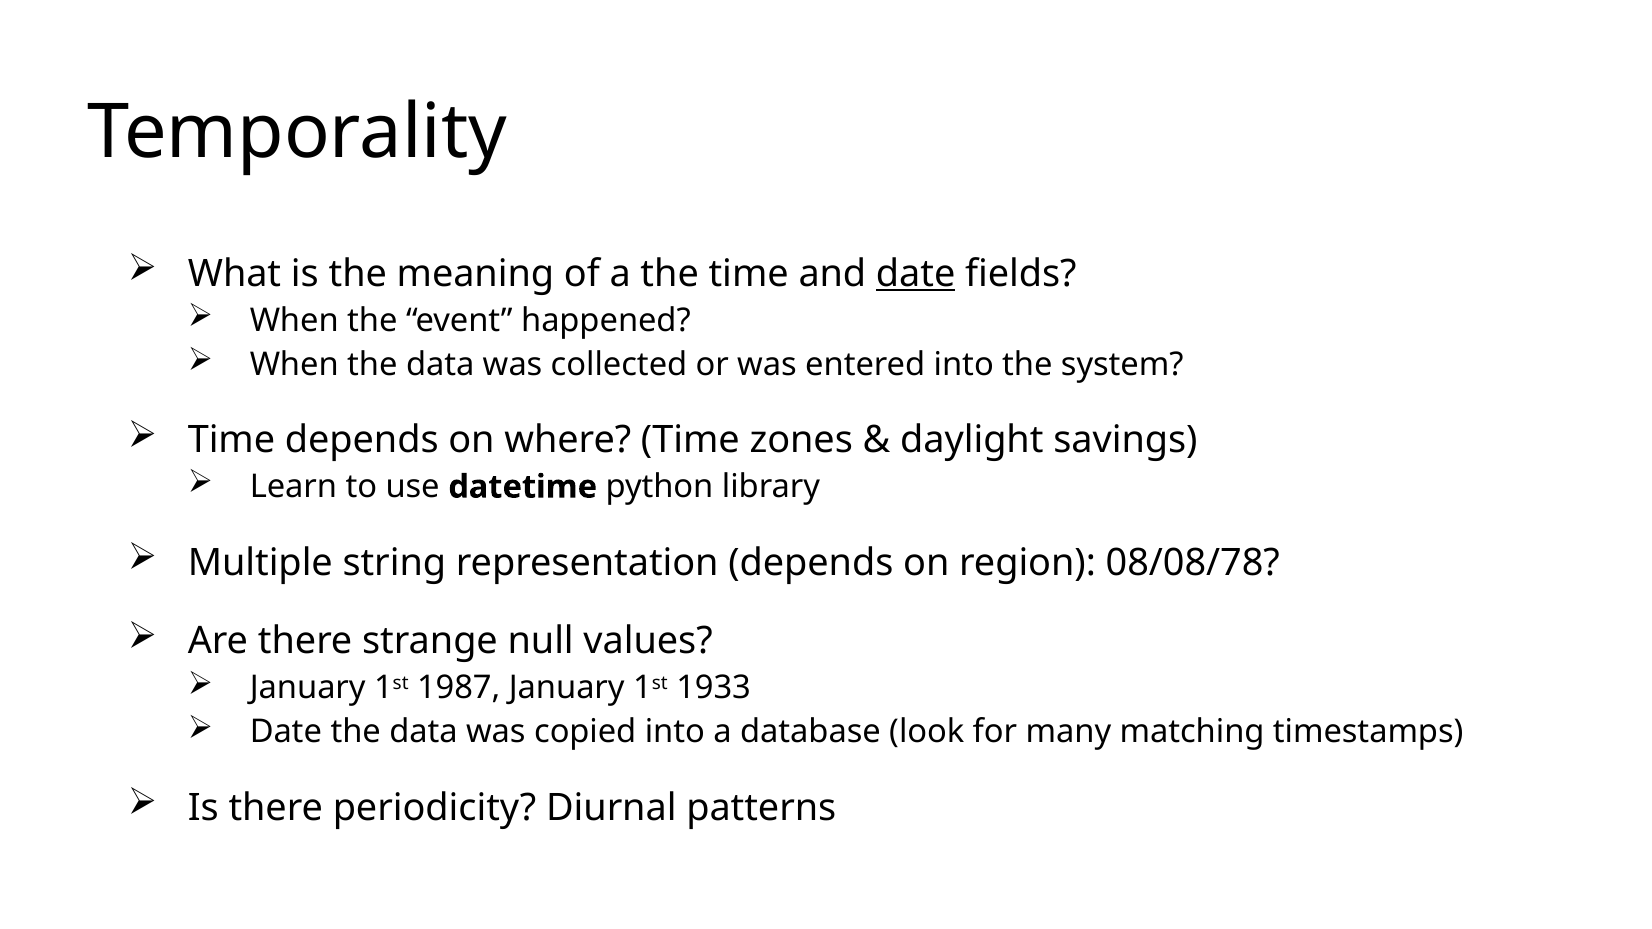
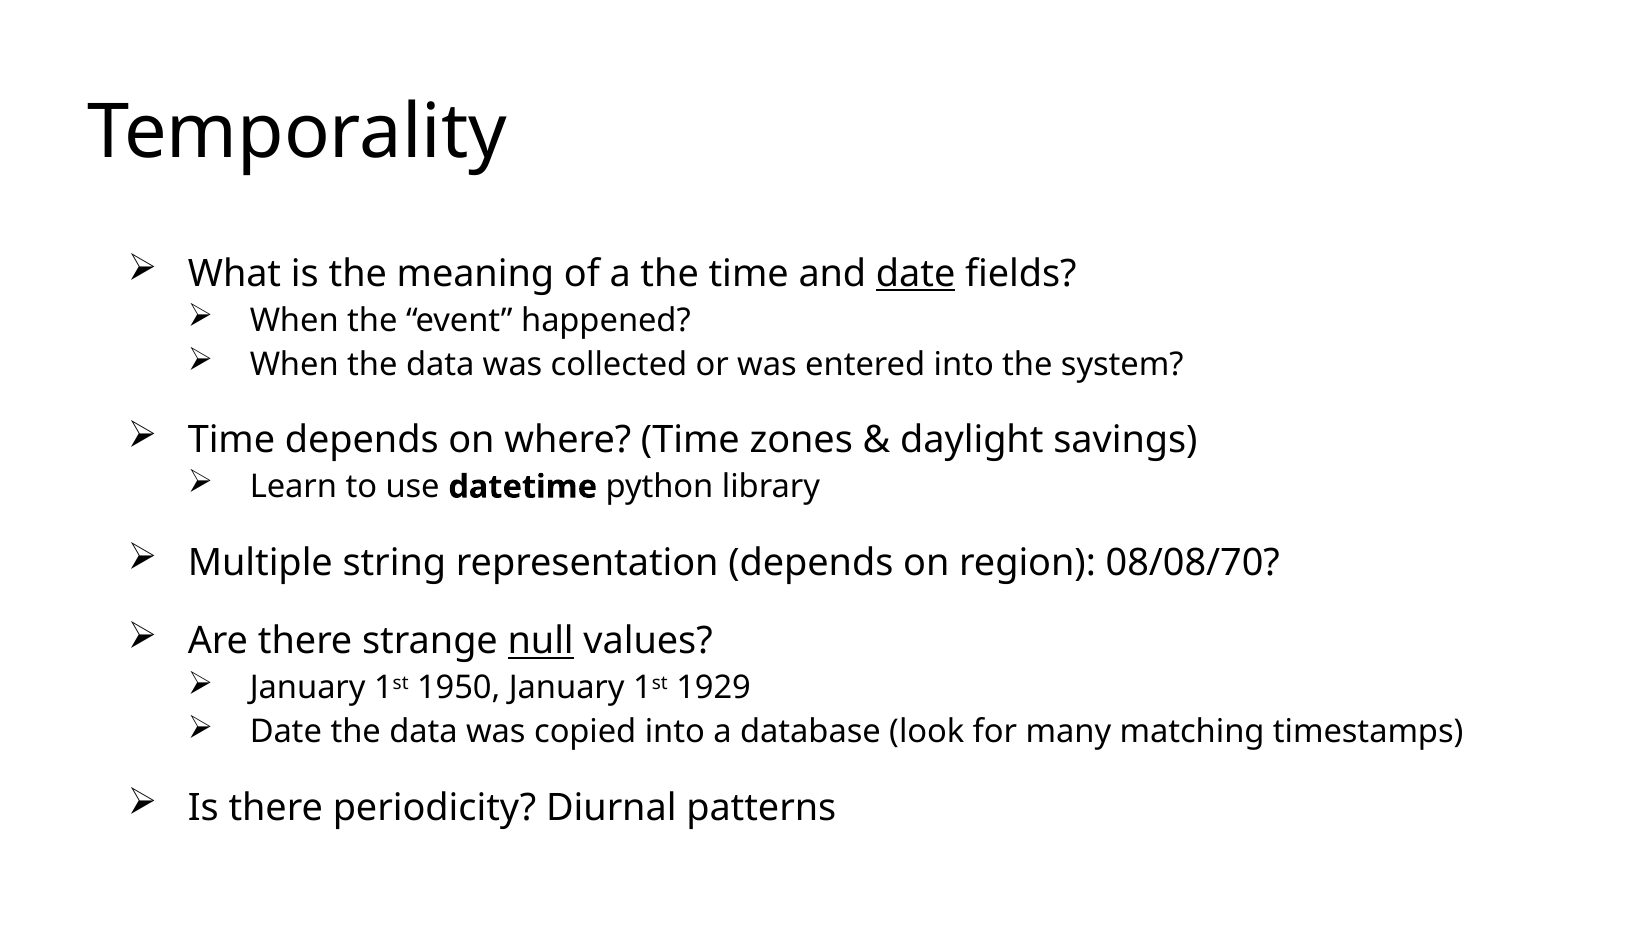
08/08/78: 08/08/78 -> 08/08/70
null underline: none -> present
1987: 1987 -> 1950
1933: 1933 -> 1929
